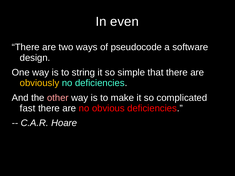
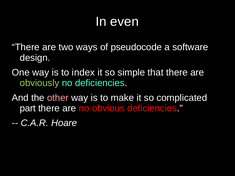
string: string -> index
obviously colour: yellow -> light green
fast: fast -> part
